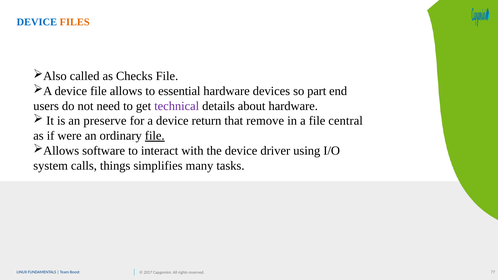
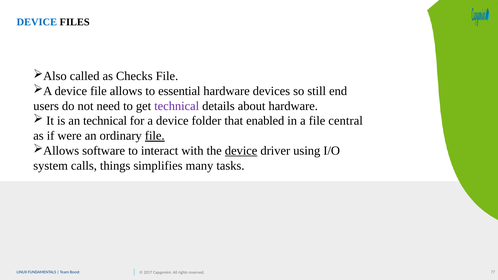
FILES colour: orange -> black
part: part -> still
an preserve: preserve -> technical
return: return -> folder
remove: remove -> enabled
device at (241, 151) underline: none -> present
